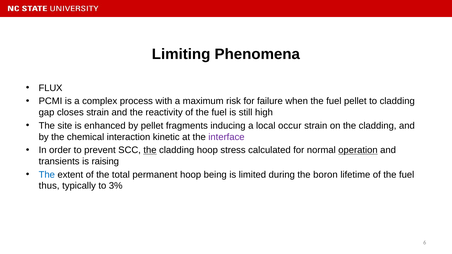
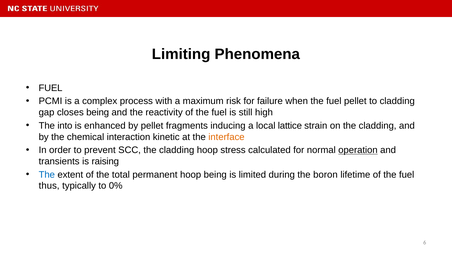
FLUX at (51, 88): FLUX -> FUEL
closes strain: strain -> being
site: site -> into
occur: occur -> lattice
interface colour: purple -> orange
the at (150, 150) underline: present -> none
3%: 3% -> 0%
